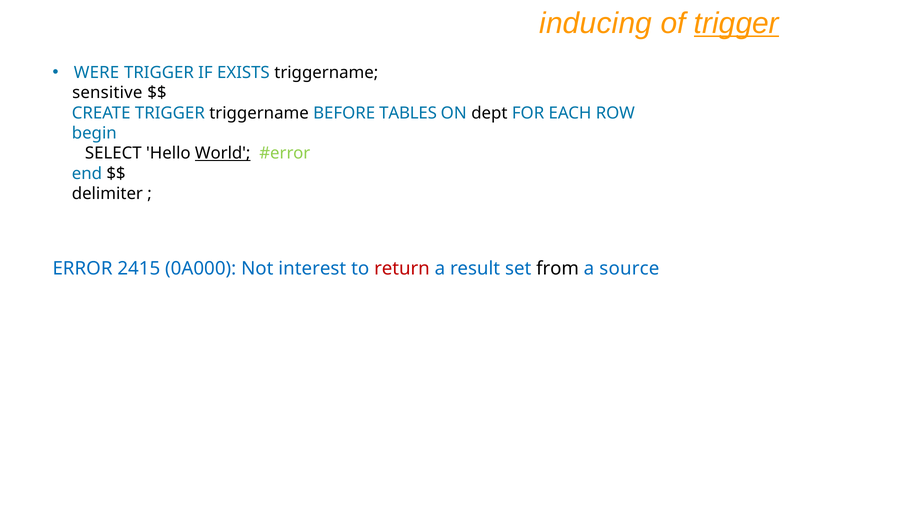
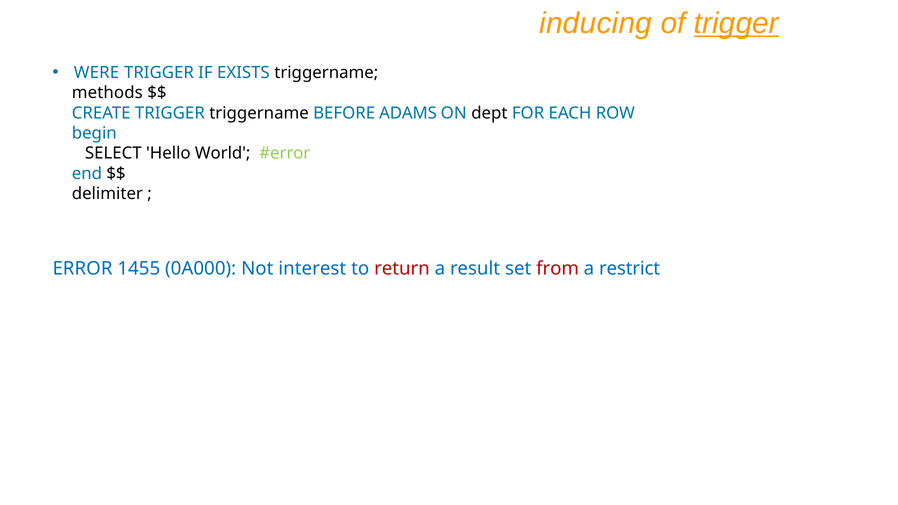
sensitive: sensitive -> methods
TABLES: TABLES -> ADAMS
World underline: present -> none
2415: 2415 -> 1455
from colour: black -> red
source: source -> restrict
